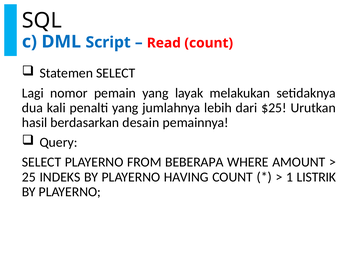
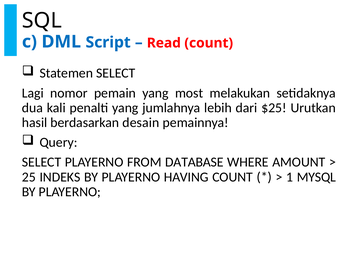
layak: layak -> most
BEBERAPA: BEBERAPA -> DATABASE
LISTRIK: LISTRIK -> MYSQL
